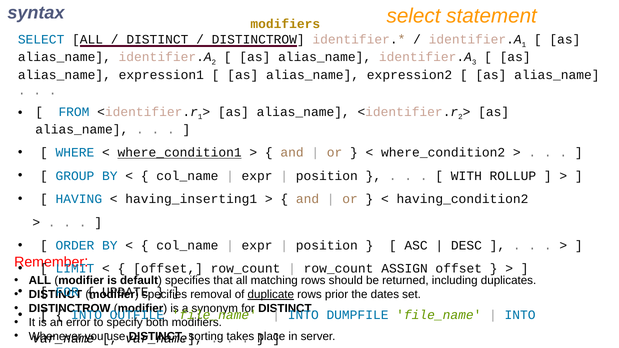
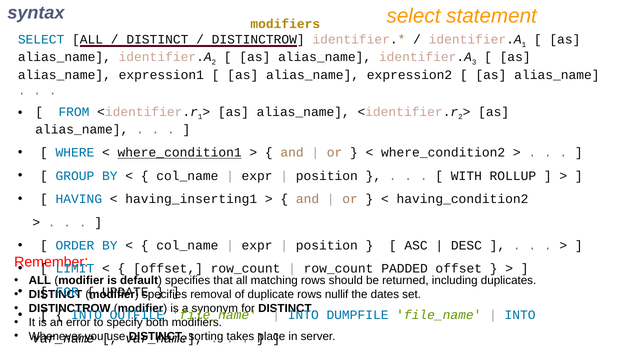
ASSIGN: ASSIGN -> PADDED
duplicate underline: present -> none
prior: prior -> nullif
